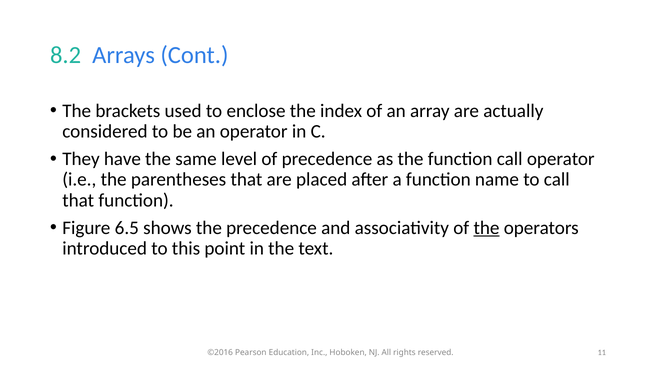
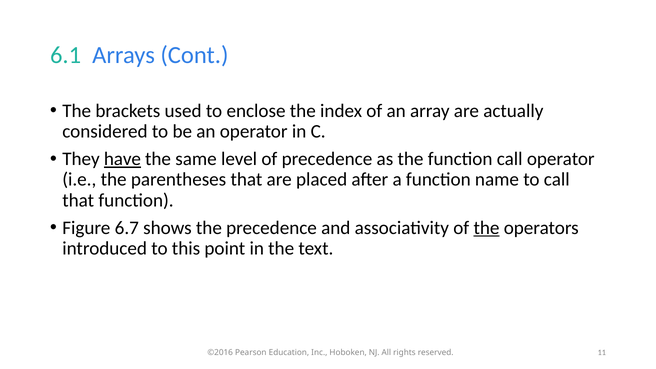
8.2: 8.2 -> 6.1
have underline: none -> present
6.5: 6.5 -> 6.7
